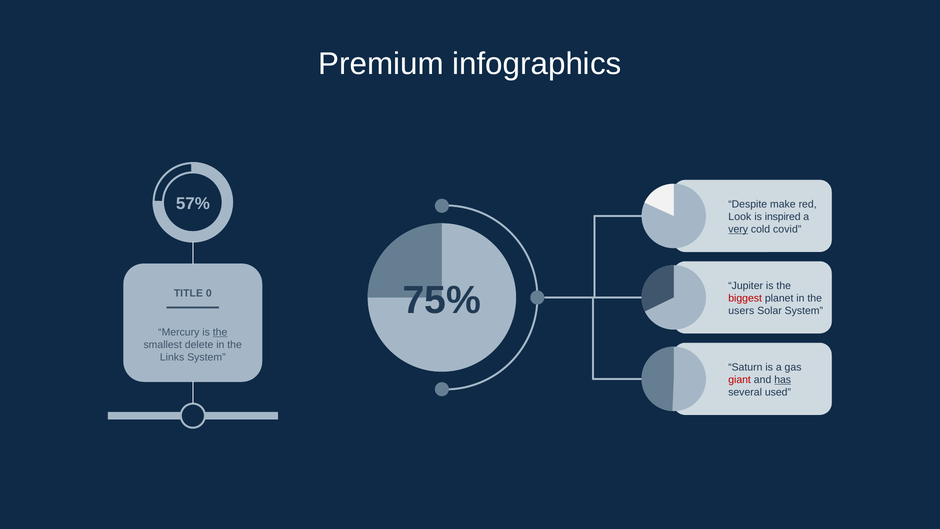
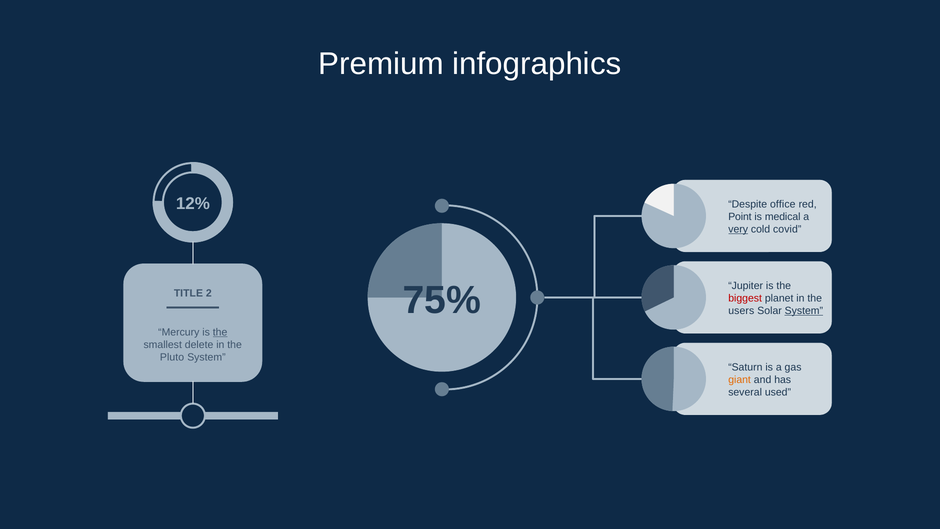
57%: 57% -> 12%
make: make -> office
Look: Look -> Point
inspired: inspired -> medical
0: 0 -> 2
System at (804, 311) underline: none -> present
Links: Links -> Pluto
giant colour: red -> orange
has underline: present -> none
